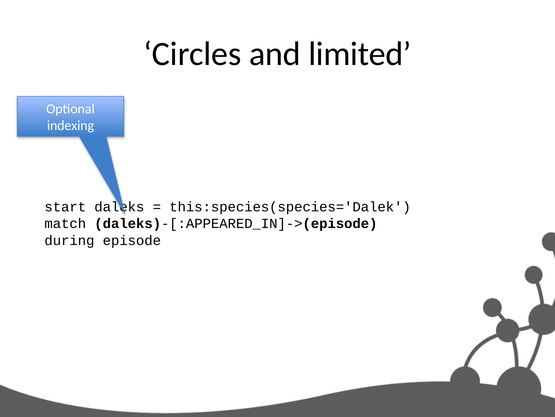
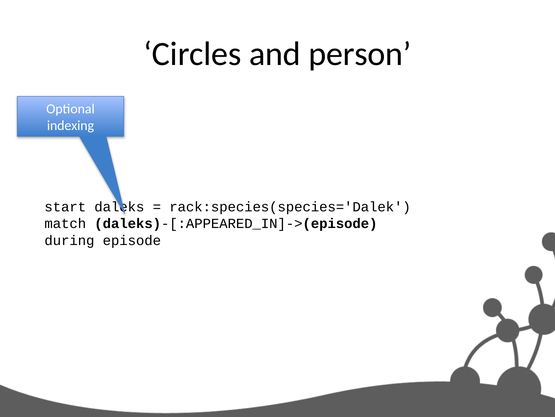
limited: limited -> person
this:species(species='Dalek: this:species(species='Dalek -> rack:species(species='Dalek
